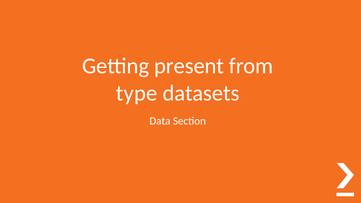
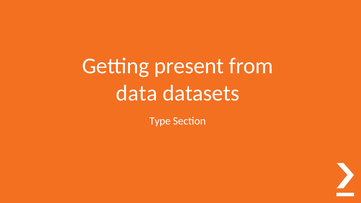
type: type -> data
Data: Data -> Type
